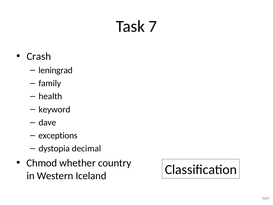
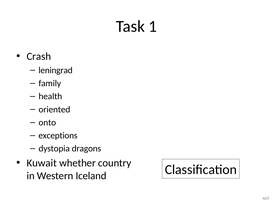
7: 7 -> 1
keyword: keyword -> oriented
dave: dave -> onto
decimal: decimal -> dragons
Chmod: Chmod -> Kuwait
